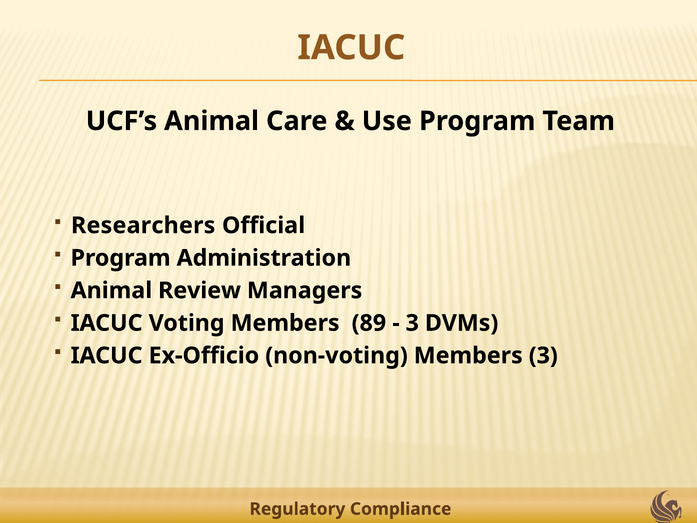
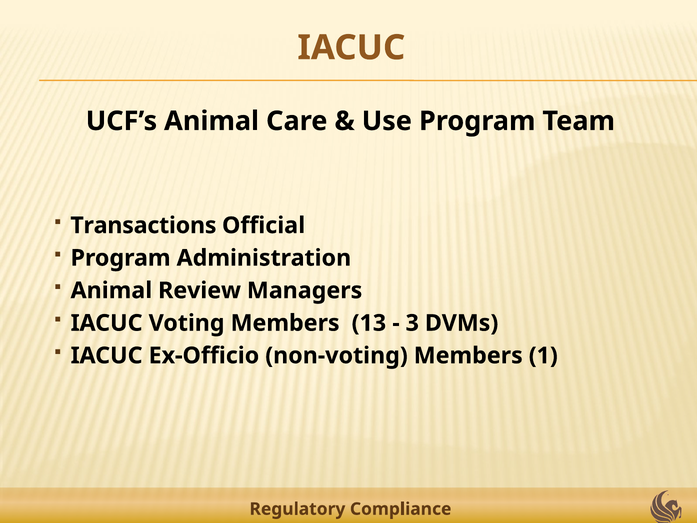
Researchers: Researchers -> Transactions
89: 89 -> 13
Members 3: 3 -> 1
